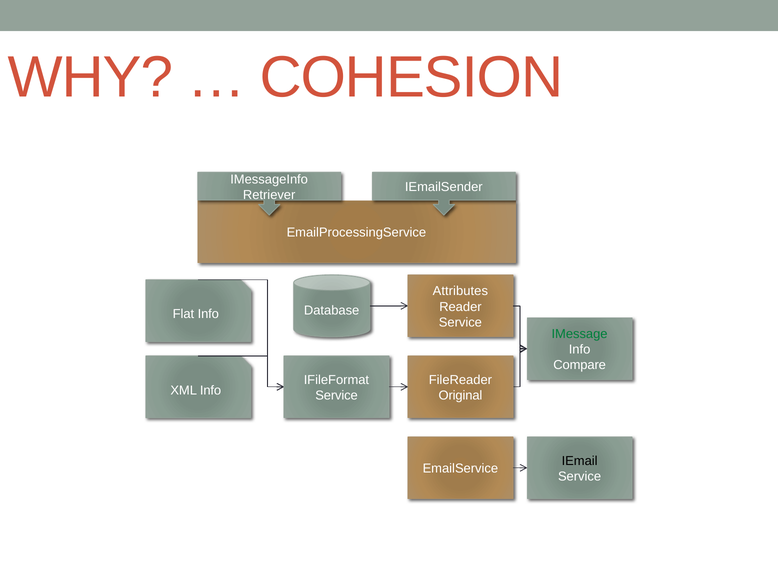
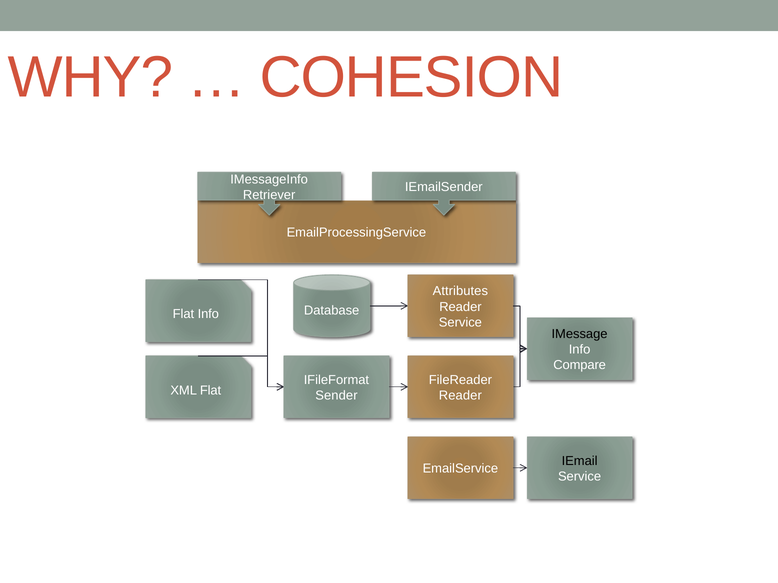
IMessage colour: green -> black
XML Info: Info -> Flat
Service at (337, 396): Service -> Sender
Original at (460, 396): Original -> Reader
